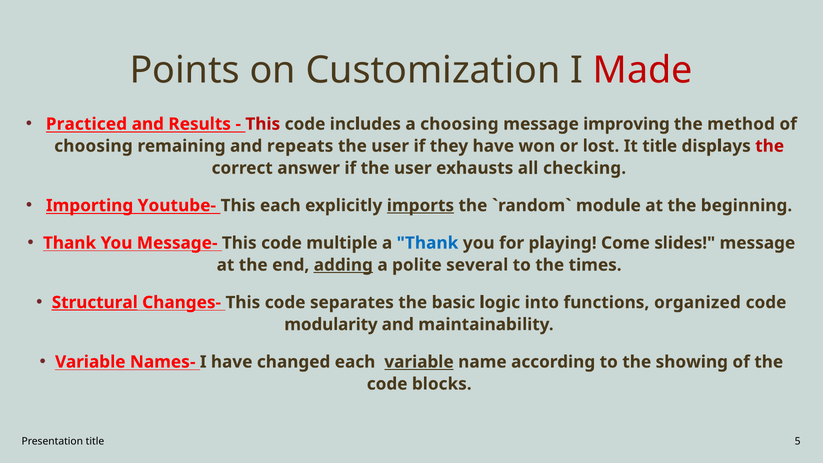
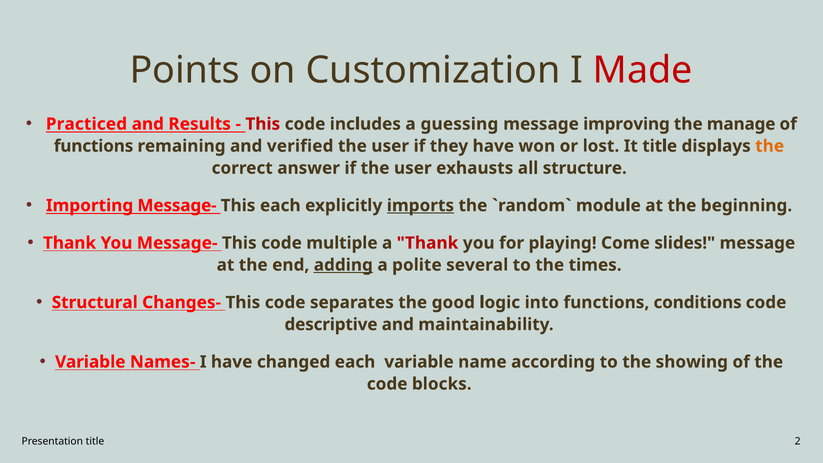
a choosing: choosing -> guessing
method: method -> manage
choosing at (93, 146): choosing -> functions
repeats: repeats -> verified
the at (770, 146) colour: red -> orange
checking: checking -> structure
Importing Youtube-: Youtube- -> Message-
Thank at (427, 243) colour: blue -> red
Structural underline: present -> none
basic: basic -> good
organized: organized -> conditions
modularity: modularity -> descriptive
variable at (419, 362) underline: present -> none
5: 5 -> 2
